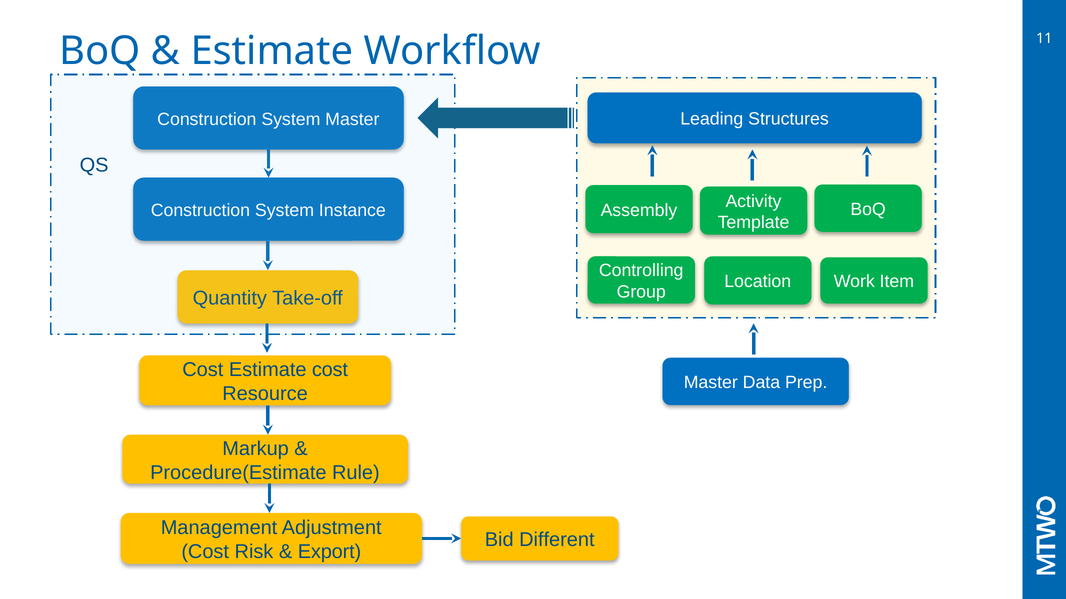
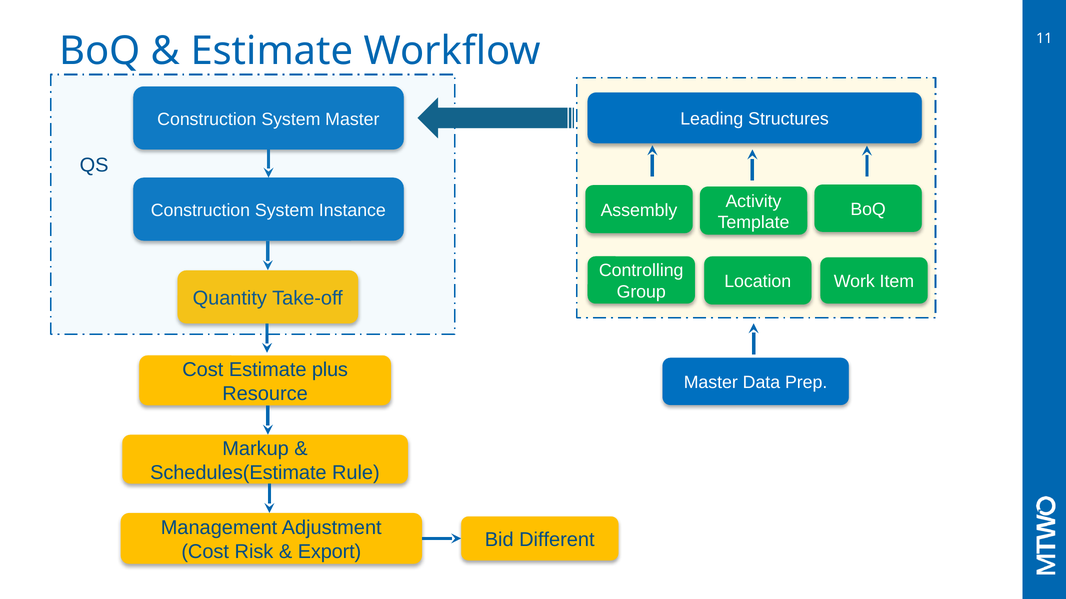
Estimate cost: cost -> plus
Procedure(Estimate: Procedure(Estimate -> Schedules(Estimate
